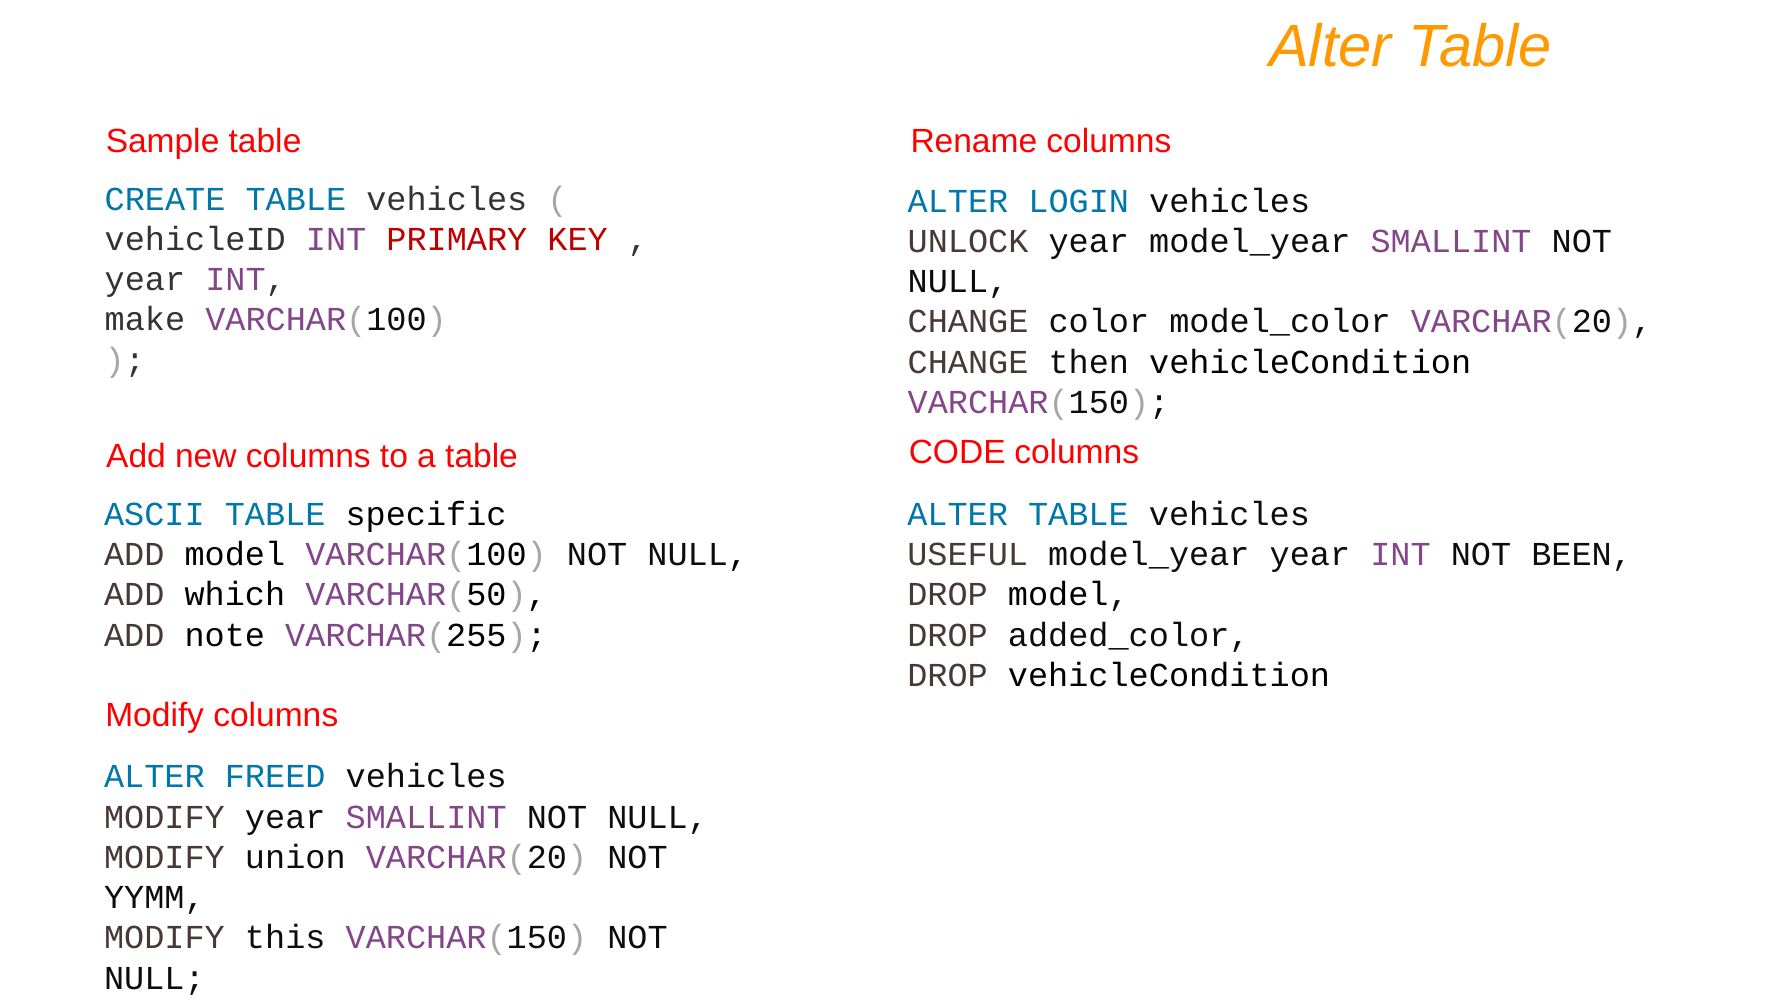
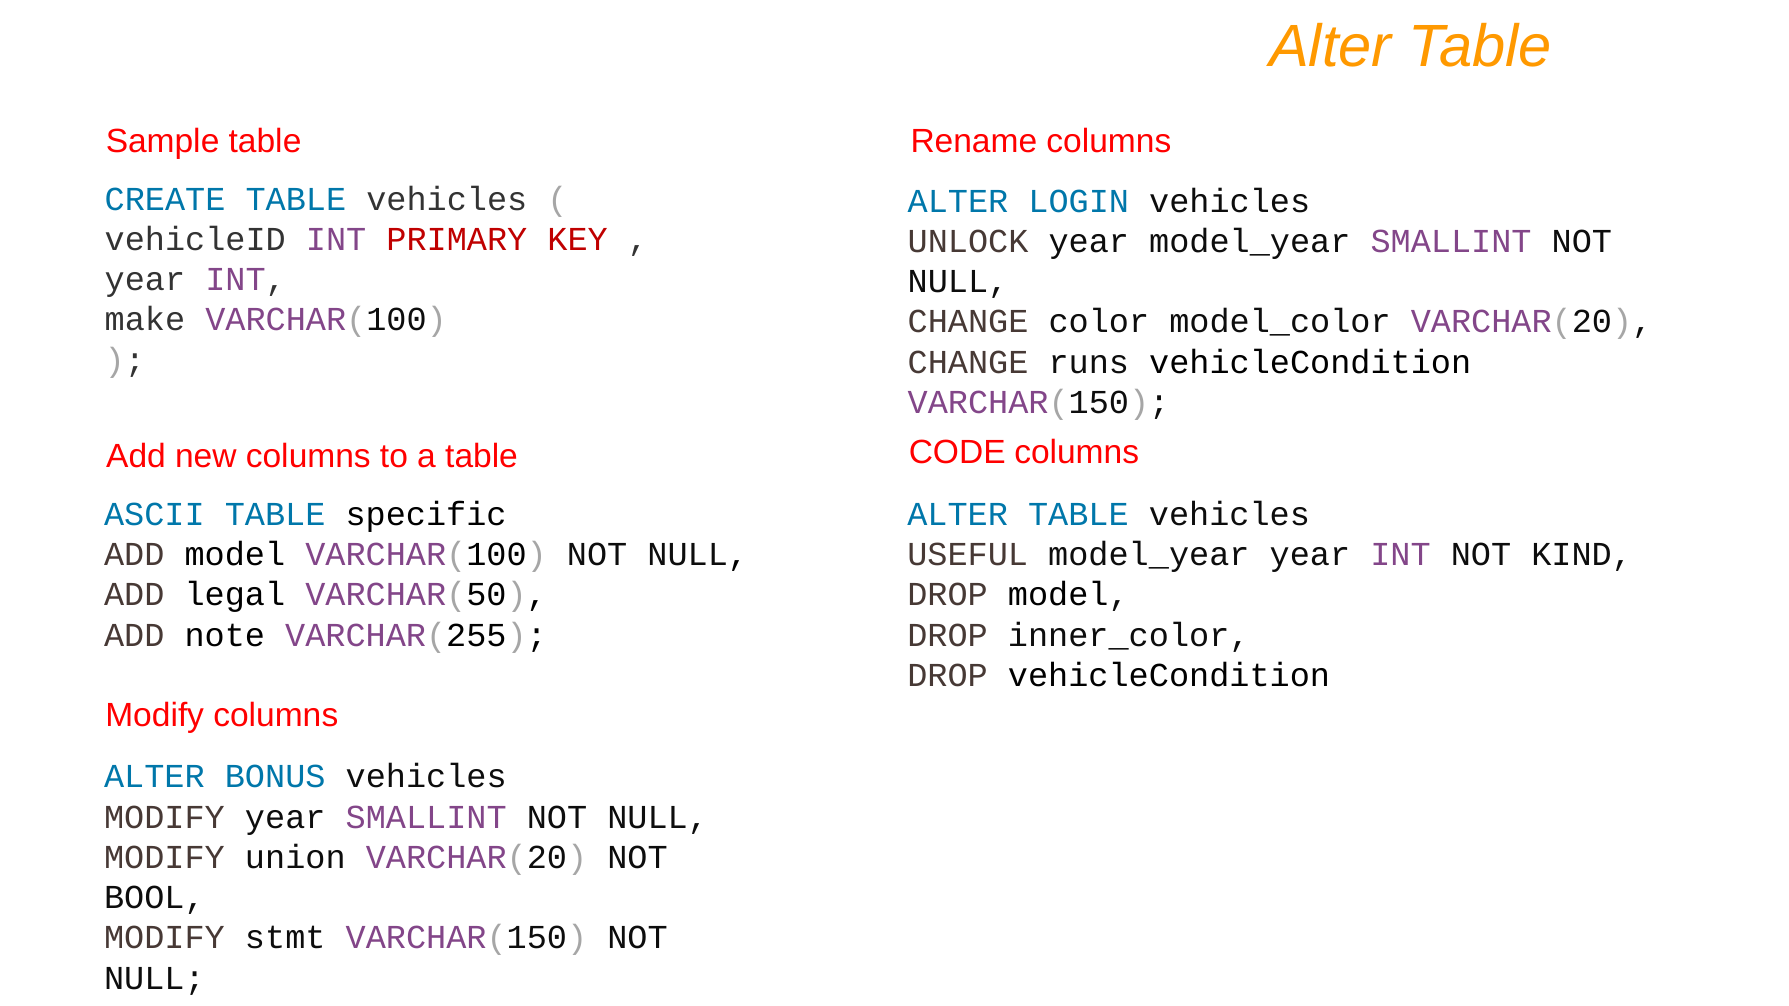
then: then -> runs
BEEN: BEEN -> KIND
which: which -> legal
added_color: added_color -> inner_color
FREED: FREED -> BONUS
YYMM: YYMM -> BOOL
this: this -> stmt
